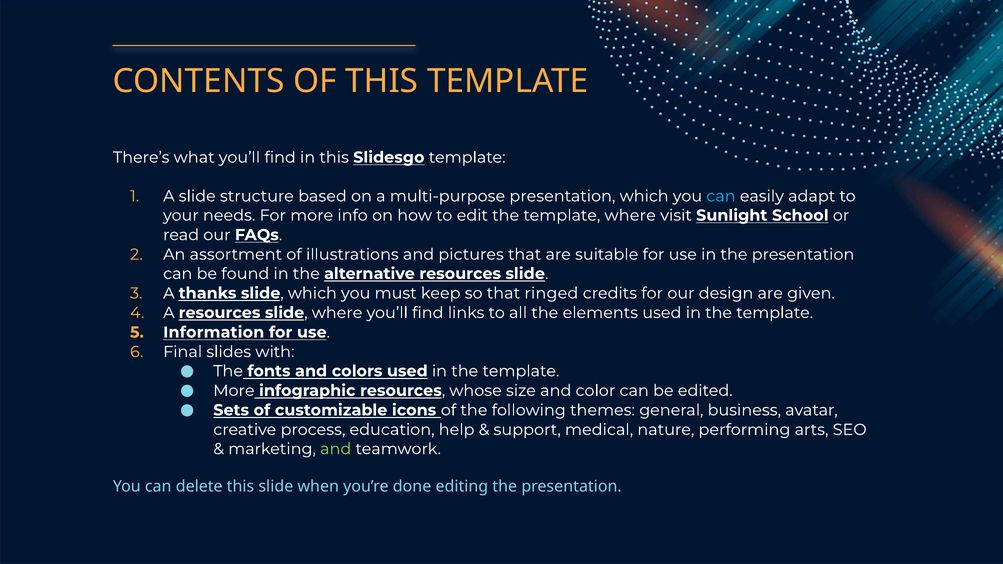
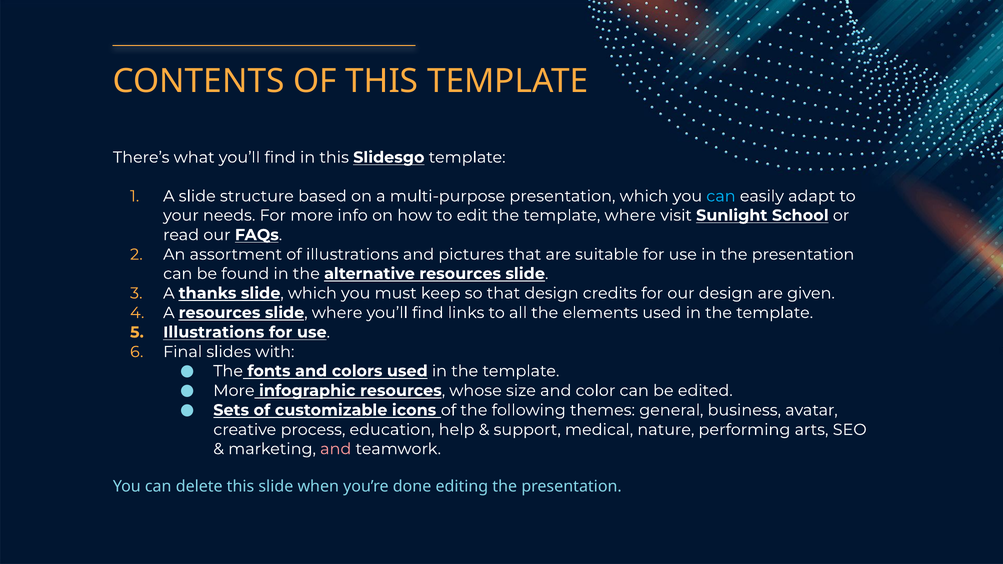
that ringed: ringed -> design
Information at (214, 332): Information -> Illustrations
and at (336, 449) colour: light green -> pink
